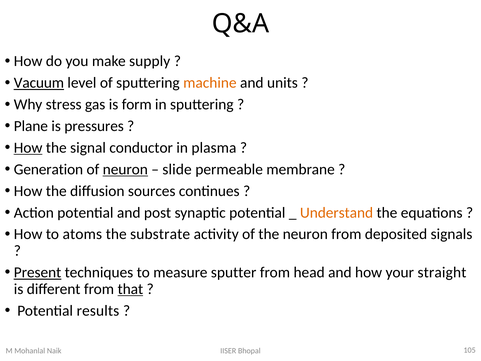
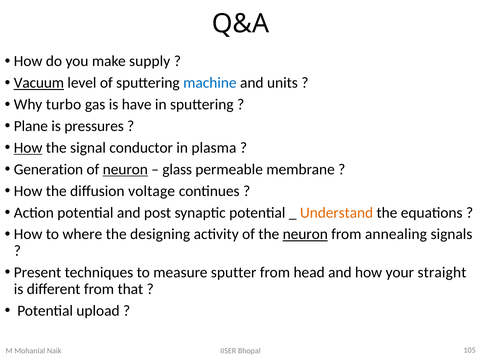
machine colour: orange -> blue
stress: stress -> turbo
form: form -> have
slide: slide -> glass
sources: sources -> voltage
atoms: atoms -> where
substrate: substrate -> designing
neuron at (305, 234) underline: none -> present
deposited: deposited -> annealing
Present underline: present -> none
that underline: present -> none
results: results -> upload
